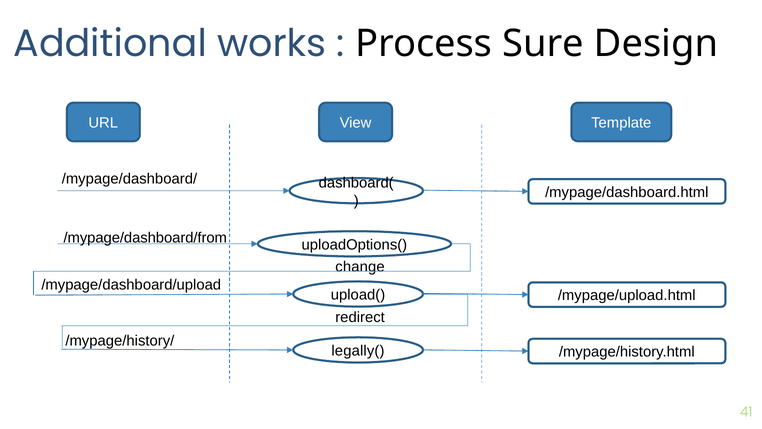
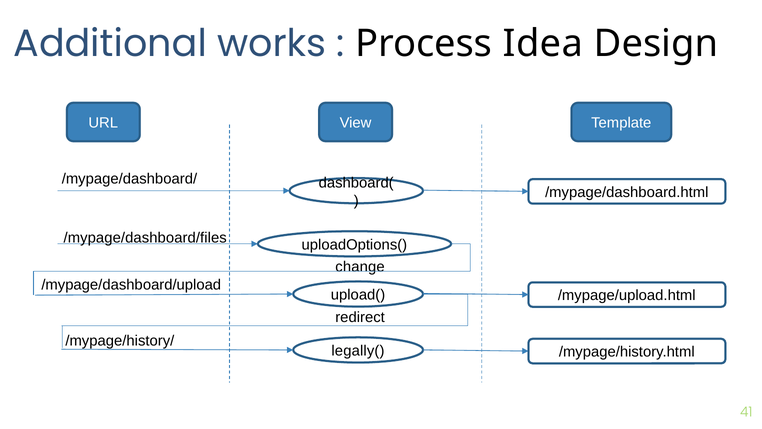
Sure: Sure -> Idea
/mypage/dashboard/from: /mypage/dashboard/from -> /mypage/dashboard/files
